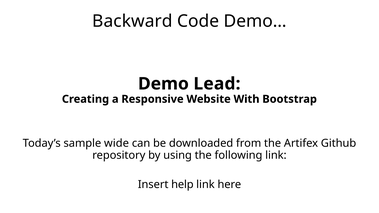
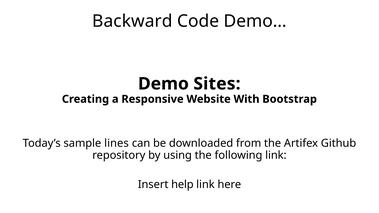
Lead: Lead -> Sites
wide: wide -> lines
